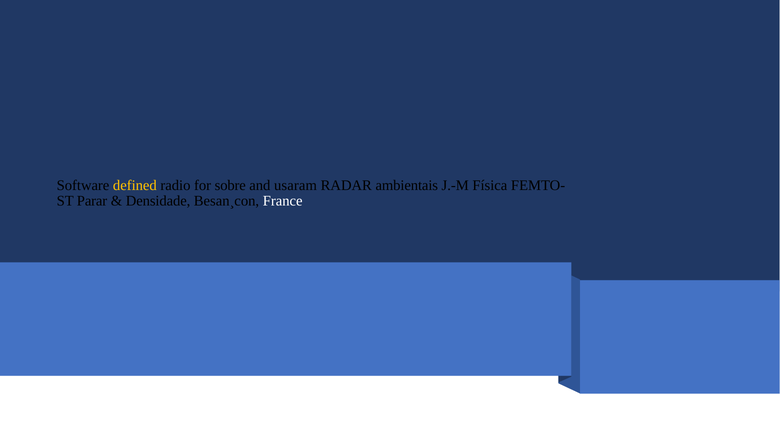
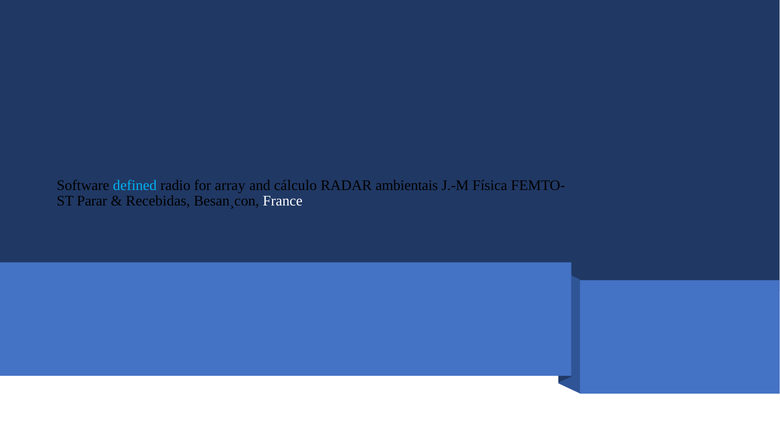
defined colour: yellow -> light blue
sobre: sobre -> array
usaram: usaram -> cálculo
Densidade: Densidade -> Recebidas
